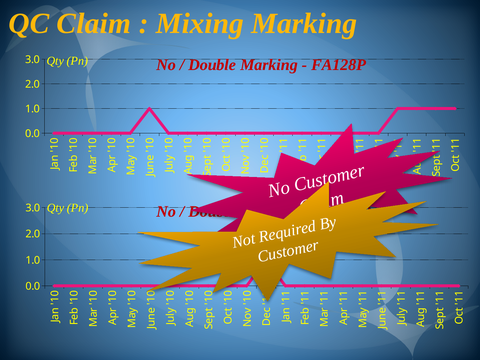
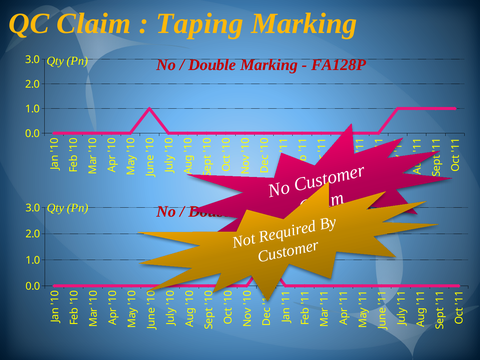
Mixing: Mixing -> Taping
